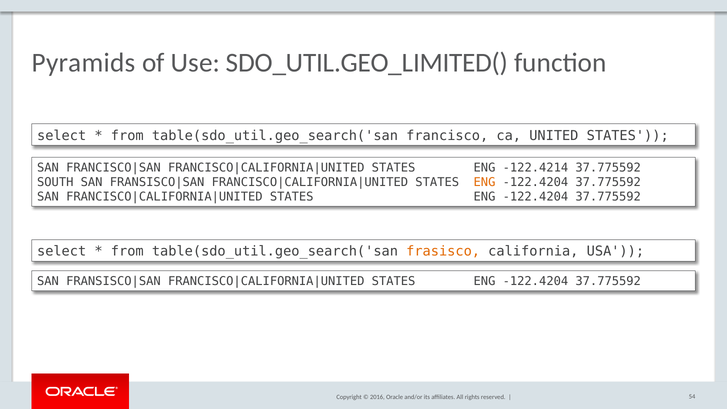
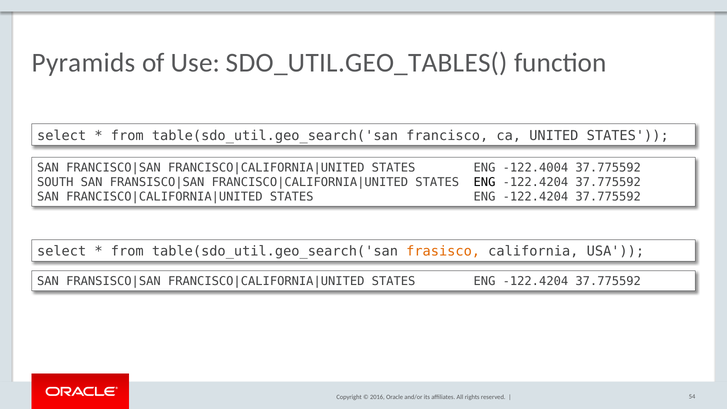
SDO_UTIL.GEO_LIMITED(: SDO_UTIL.GEO_LIMITED( -> SDO_UTIL.GEO_TABLES(
-122.4214: -122.4214 -> -122.4004
ENG at (485, 182) colour: orange -> black
